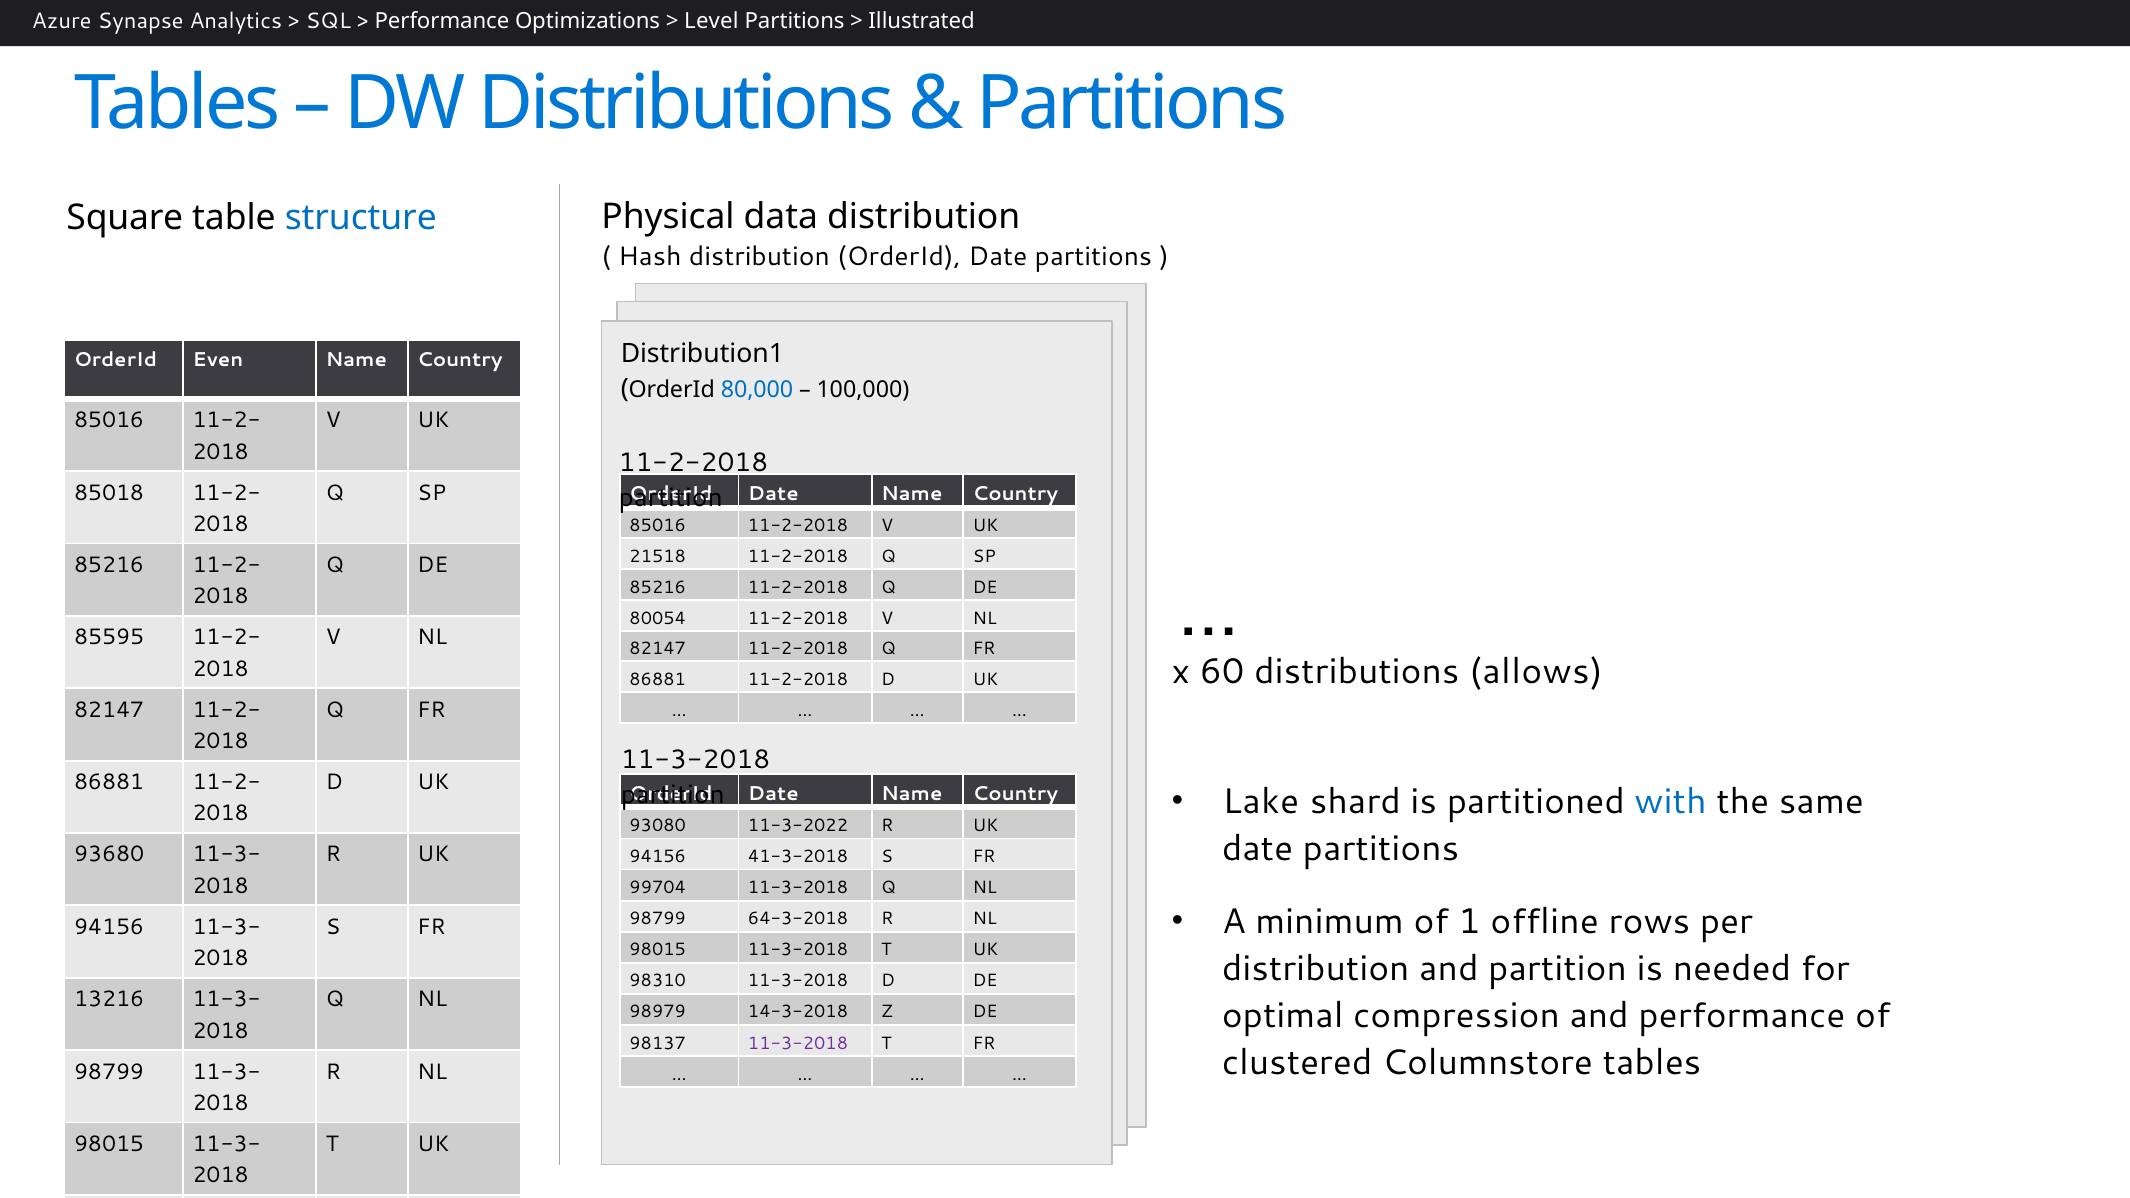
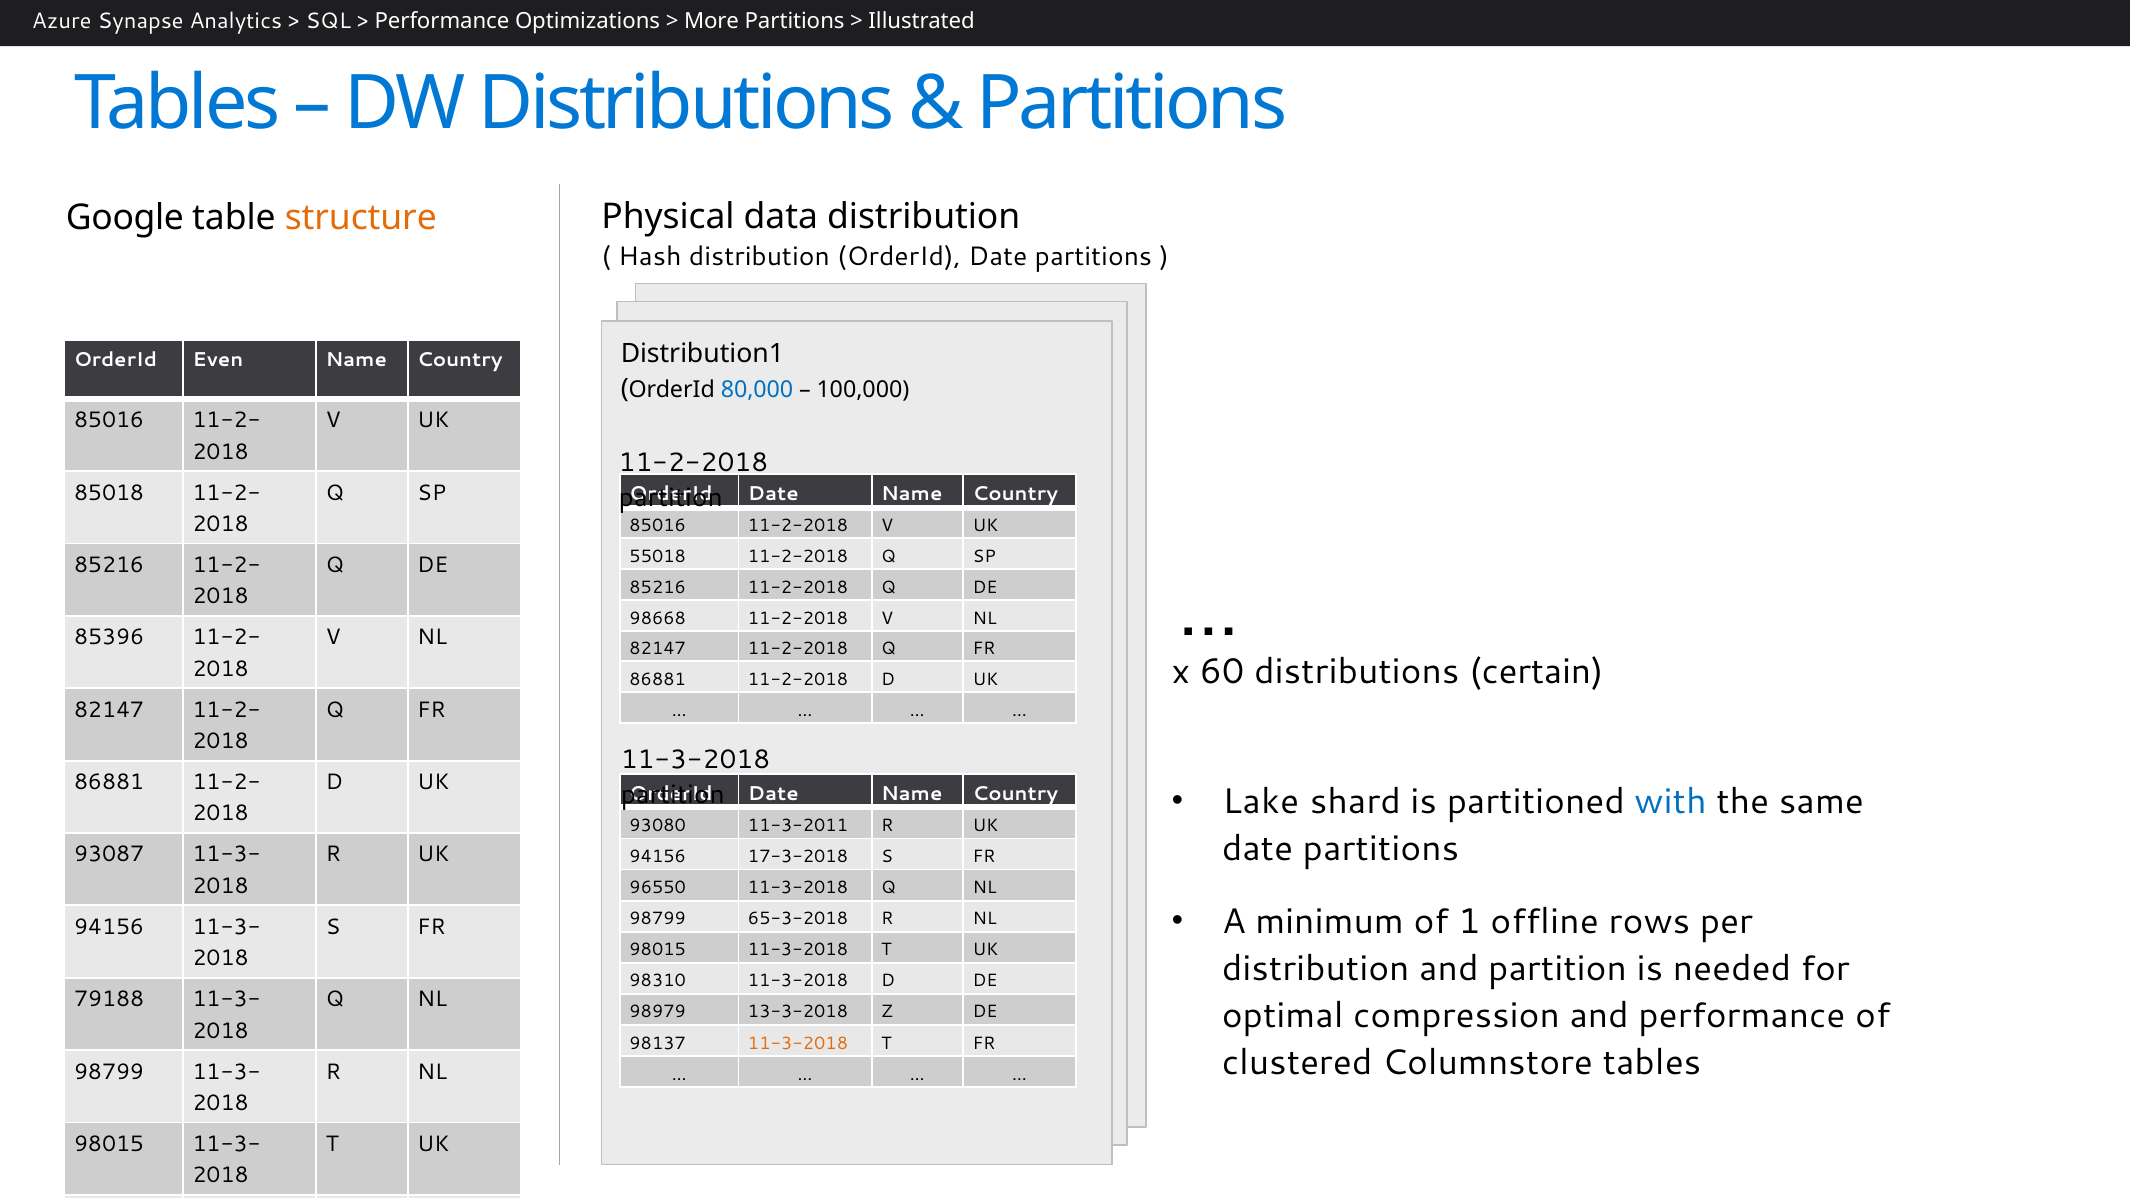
Level: Level -> More
Square: Square -> Google
structure colour: blue -> orange
21518: 21518 -> 55018
80054: 80054 -> 98668
85595: 85595 -> 85396
allows: allows -> certain
11-3-2022: 11-3-2022 -> 11-3-2011
93680: 93680 -> 93087
41-3-2018: 41-3-2018 -> 17-3-2018
99704: 99704 -> 96550
64-3-2018: 64-3-2018 -> 65-3-2018
13216: 13216 -> 79188
14-3-2018: 14-3-2018 -> 13-3-2018
11-3-2018 at (798, 1043) colour: purple -> orange
